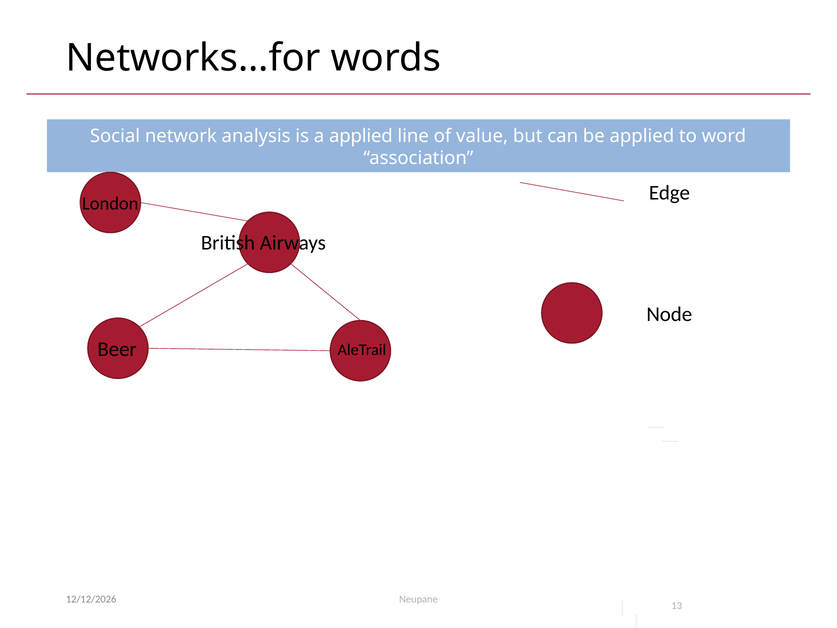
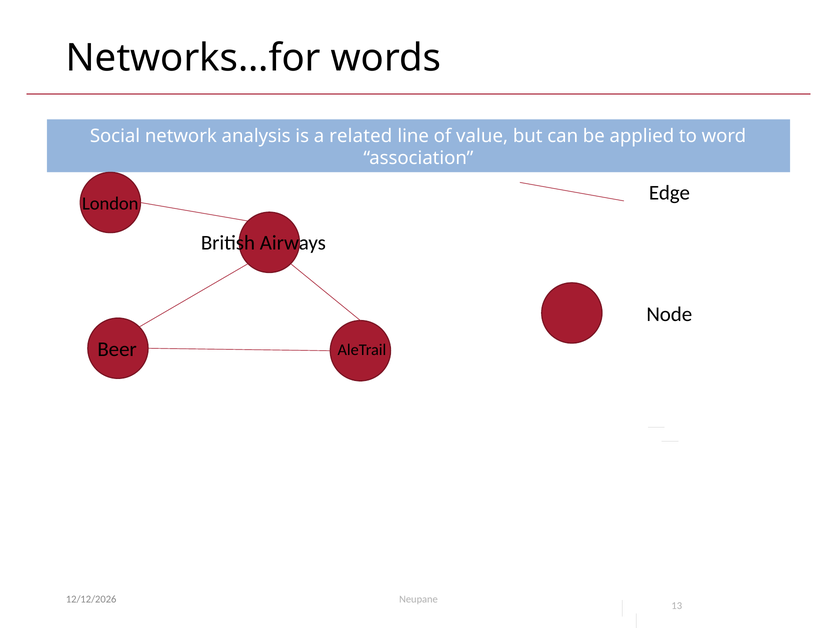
a applied: applied -> related
